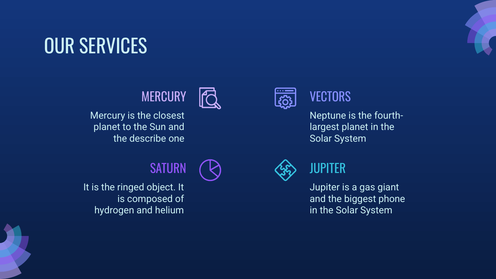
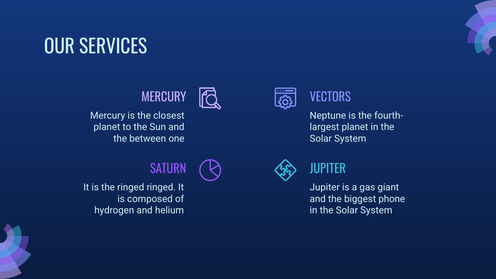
describe: describe -> between
ringed object: object -> ringed
